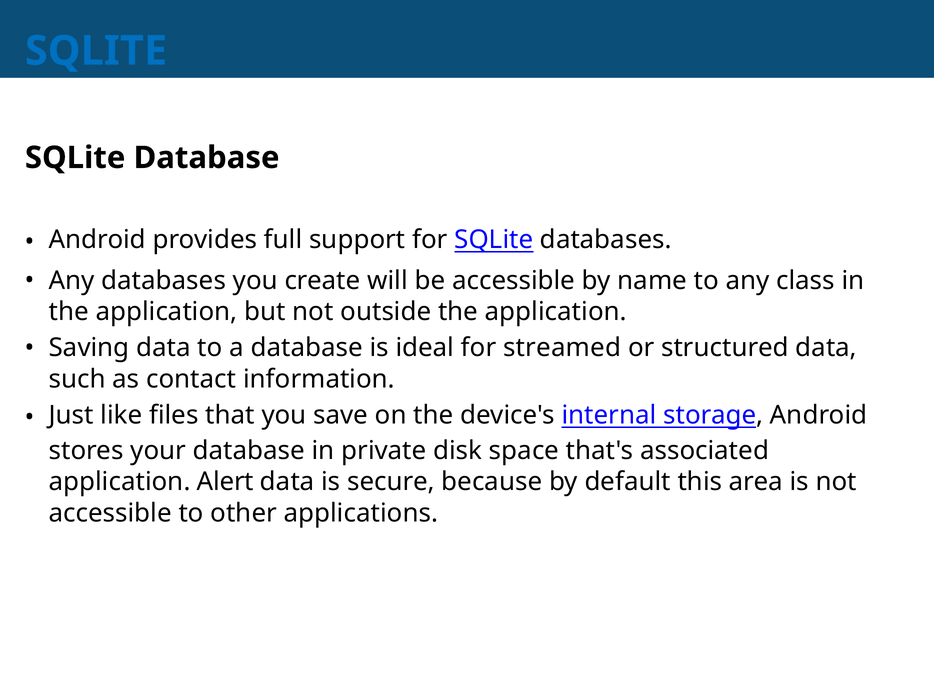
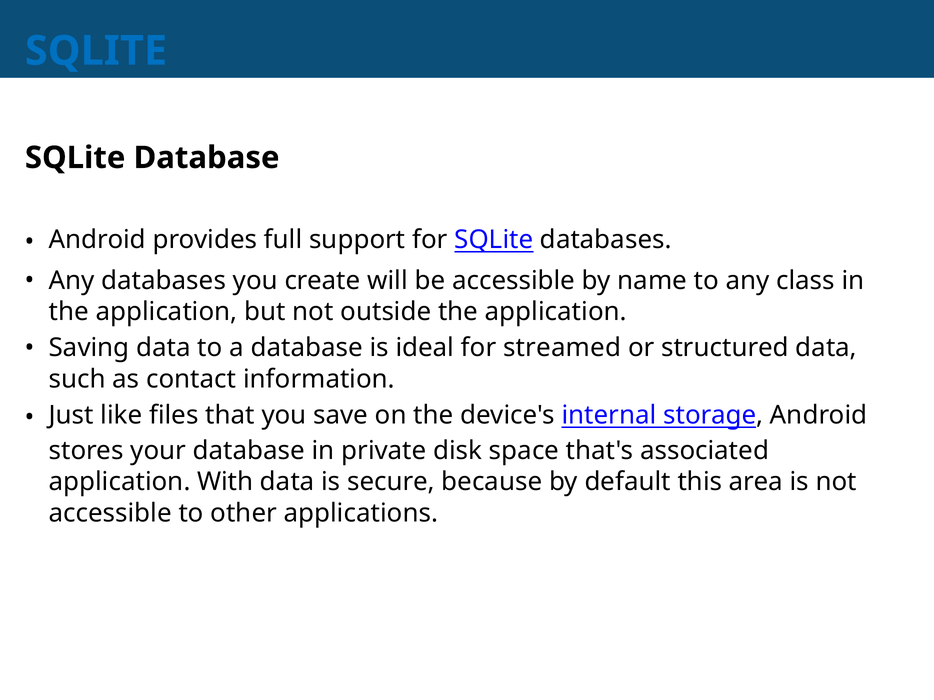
Alert: Alert -> With
